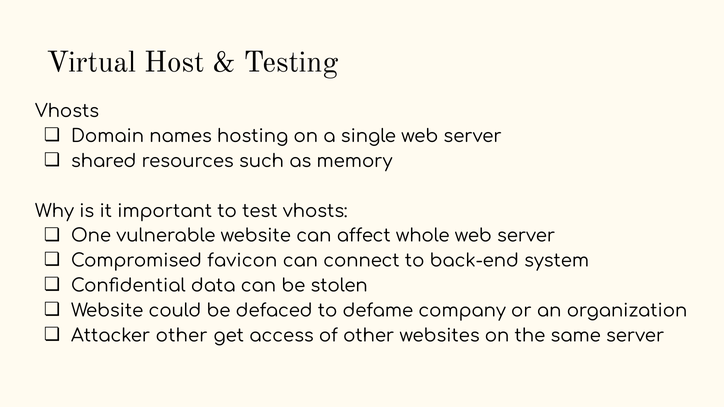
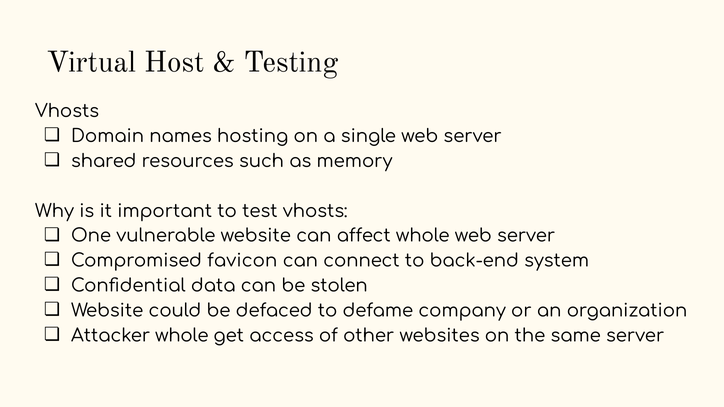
Attacker other: other -> whole
